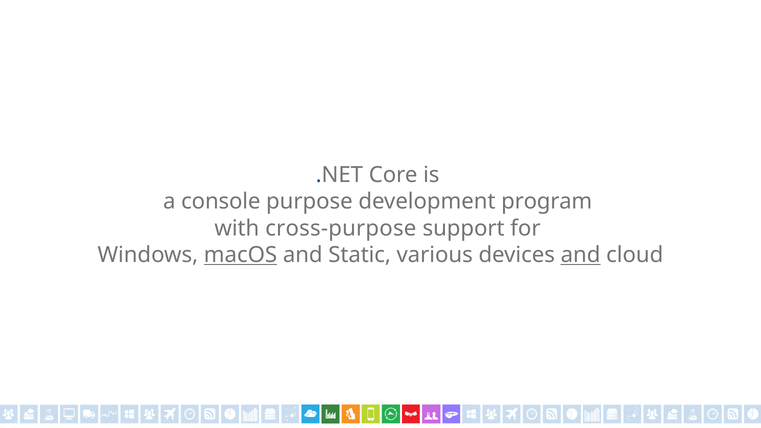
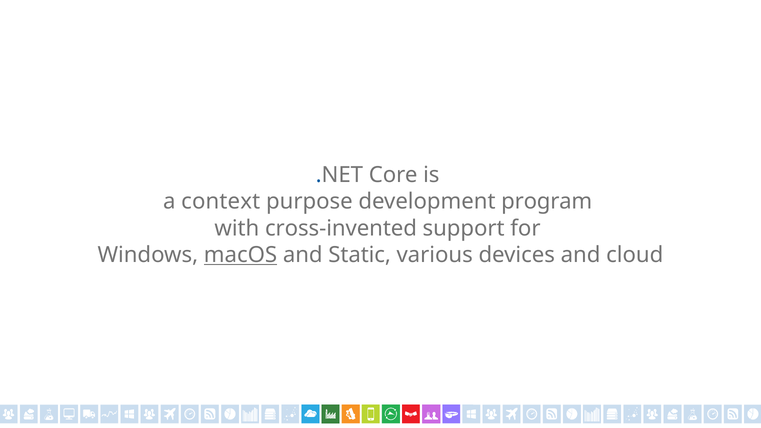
console: console -> context
cross-purpose: cross-purpose -> cross-invented
and at (581, 255) underline: present -> none
